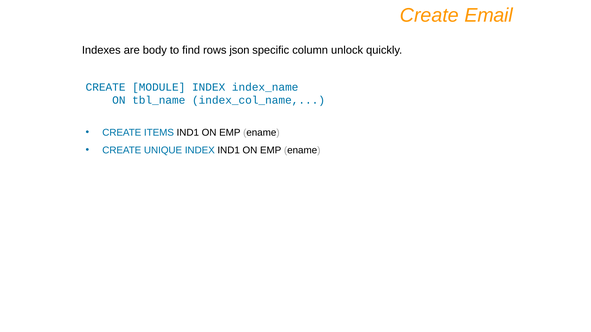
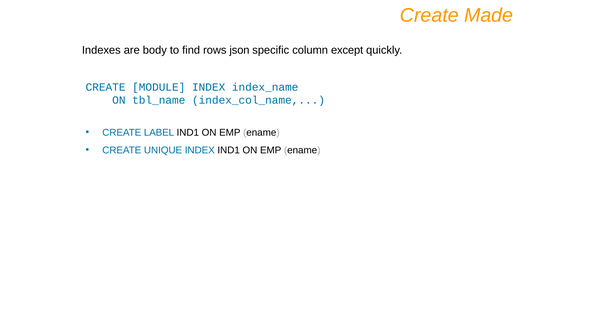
Email: Email -> Made
unlock: unlock -> except
ITEMS: ITEMS -> LABEL
